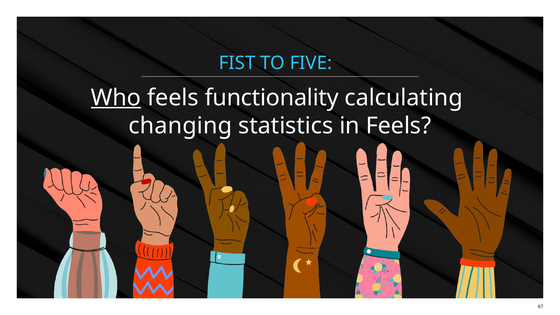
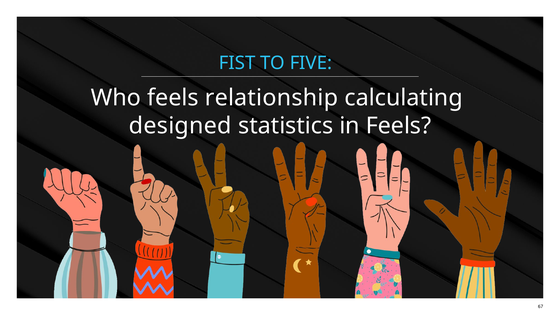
Who underline: present -> none
functionality: functionality -> relationship
changing: changing -> designed
